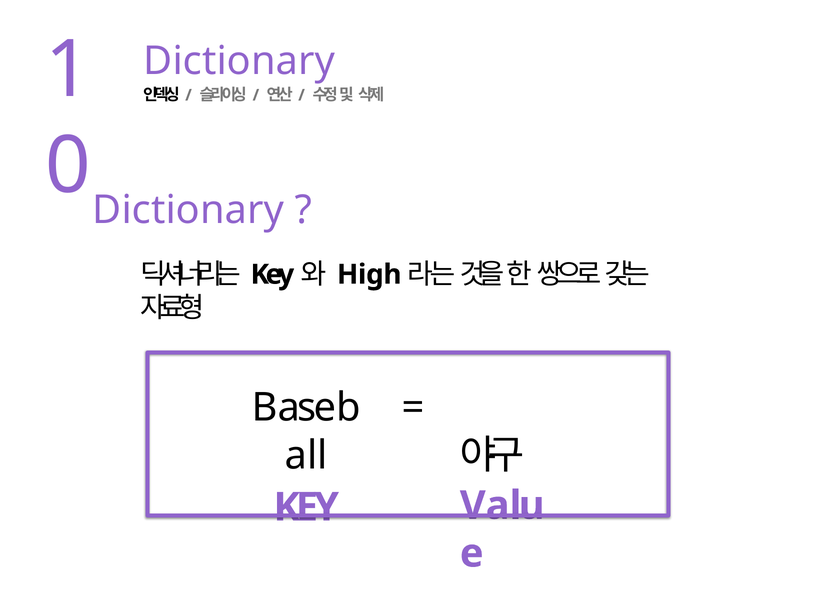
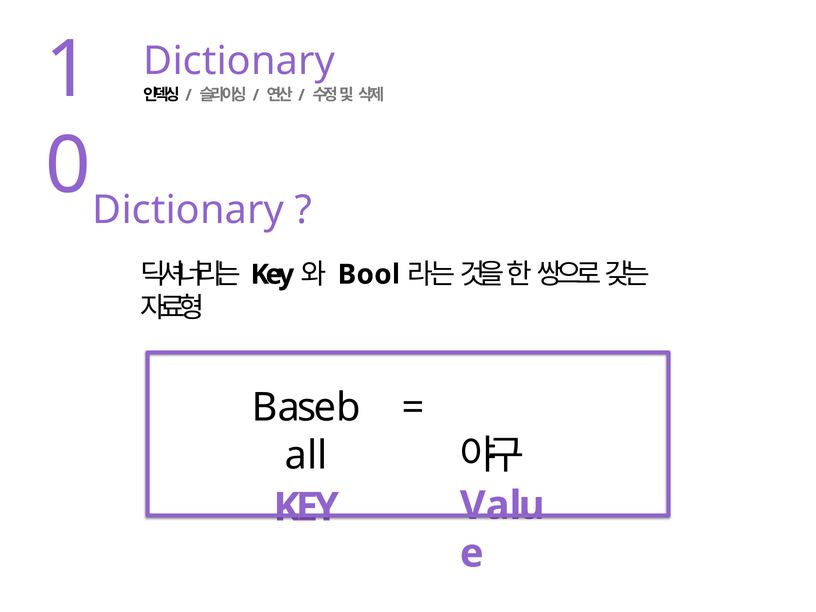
High: High -> Bool
